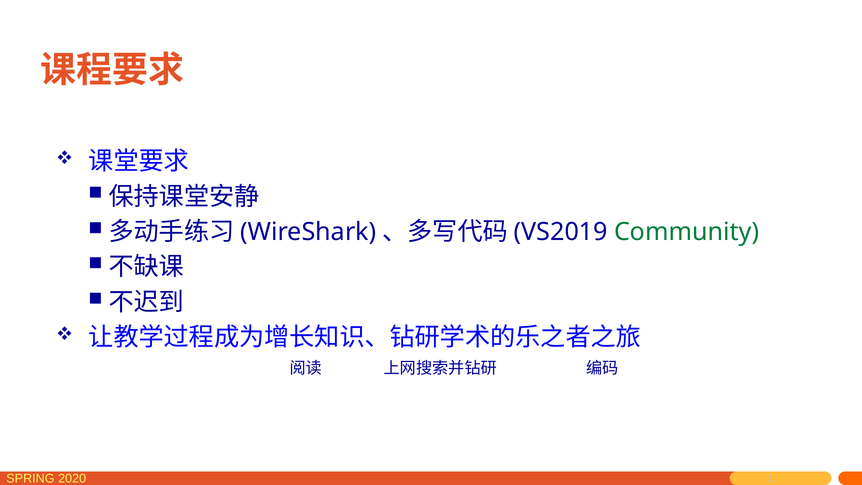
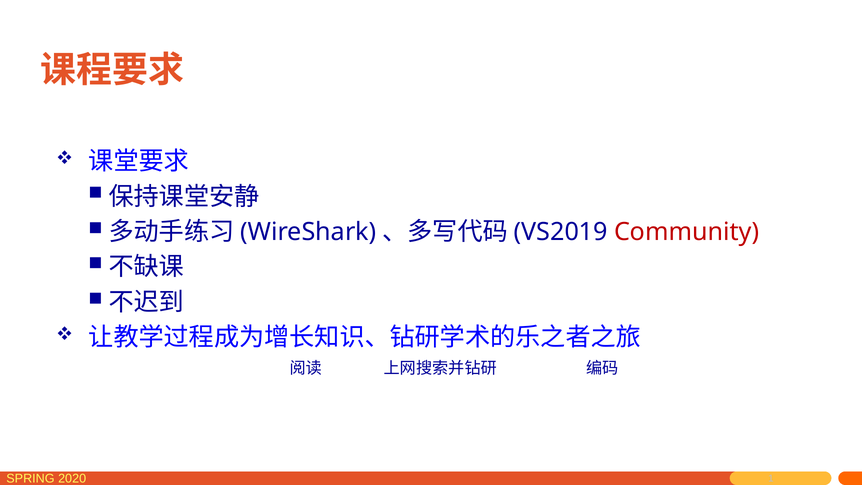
Community colour: green -> red
